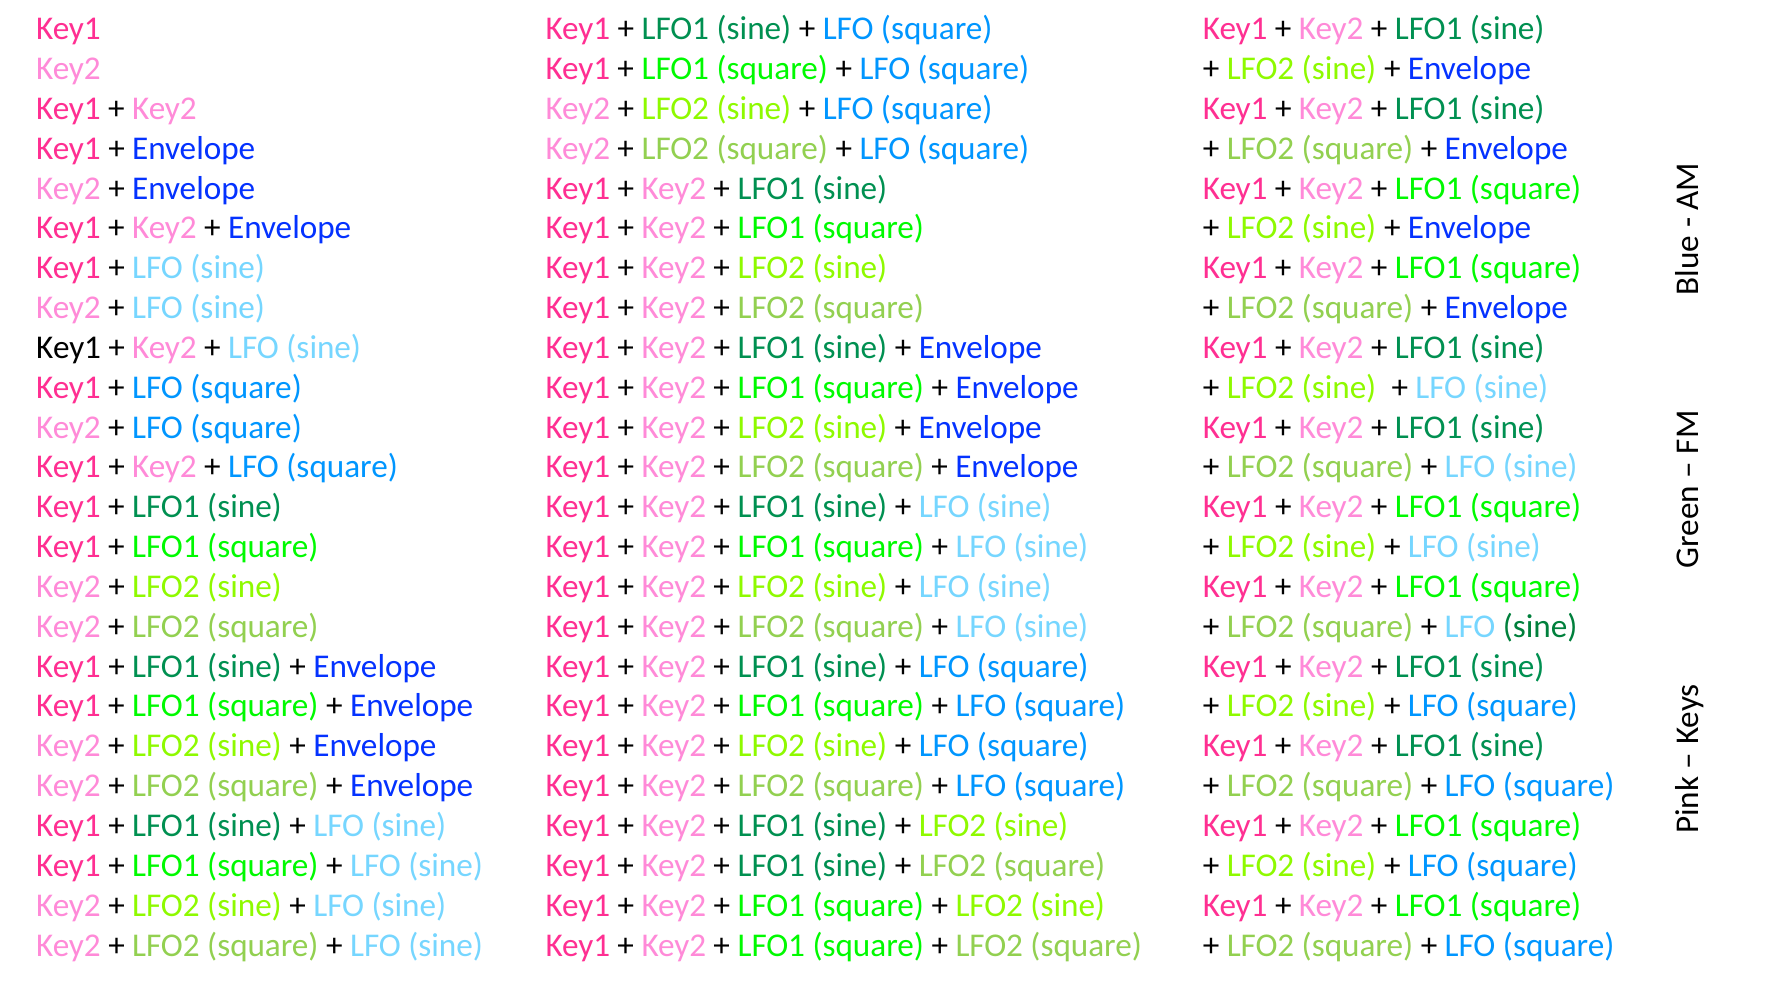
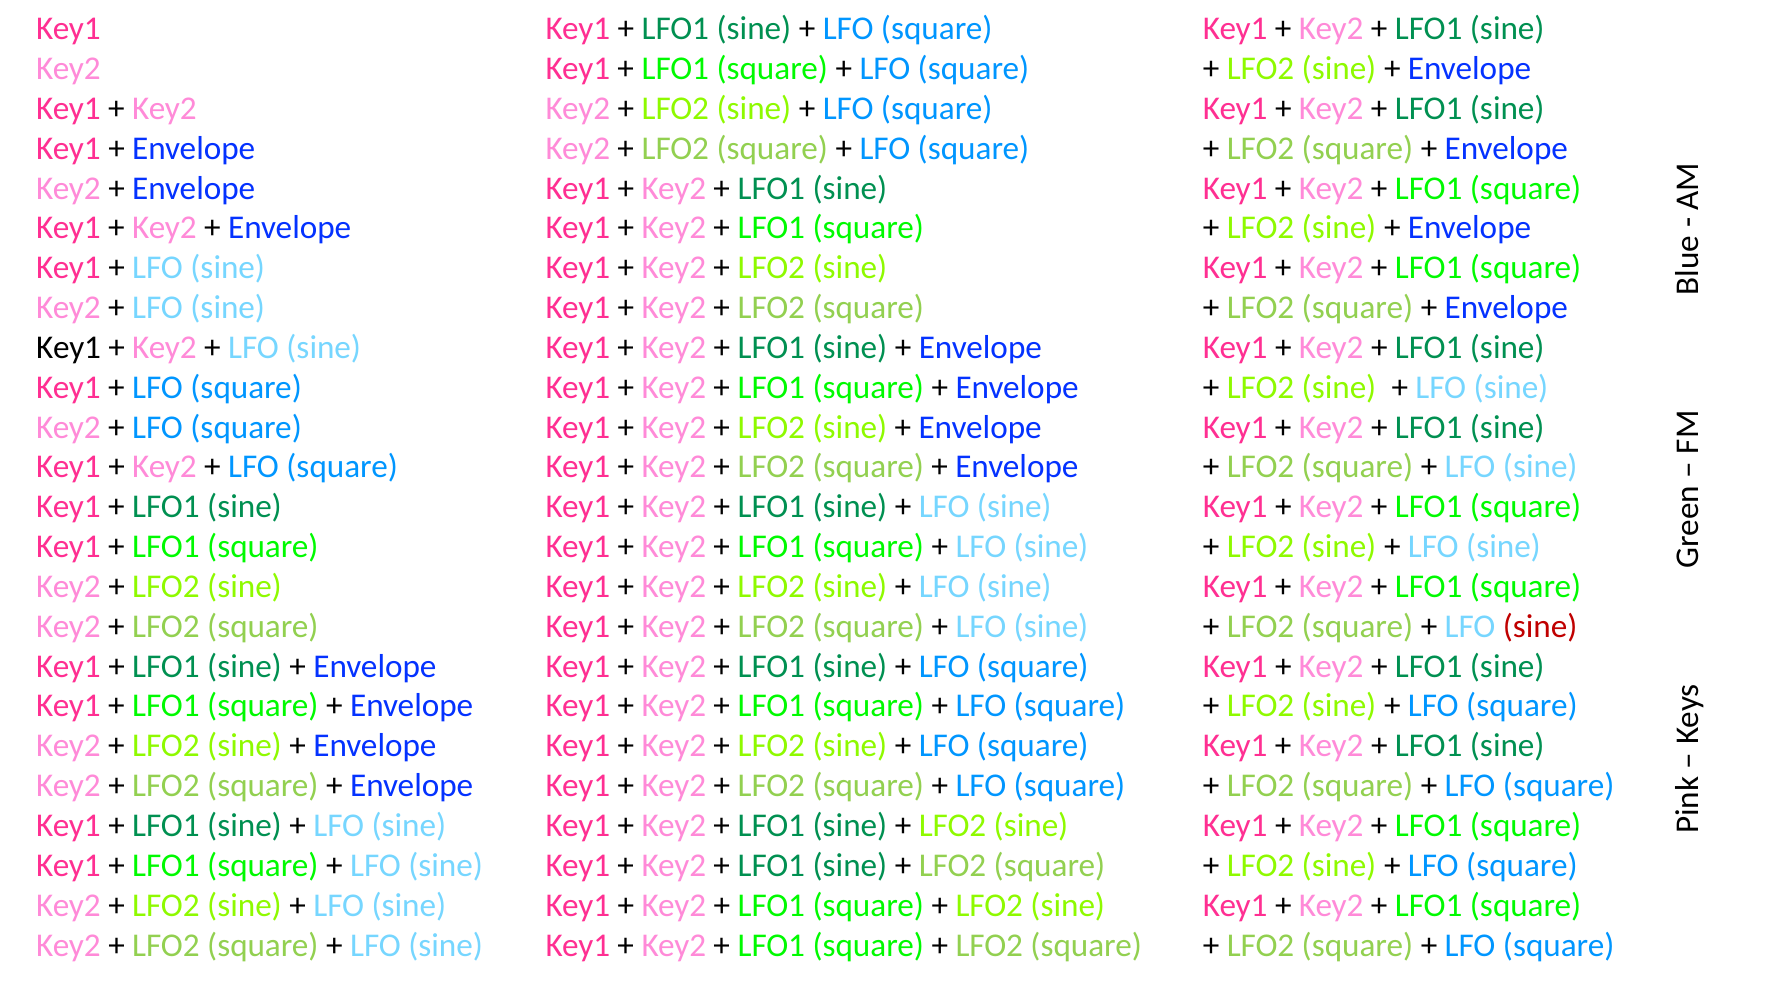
sine at (1540, 626) colour: green -> red
